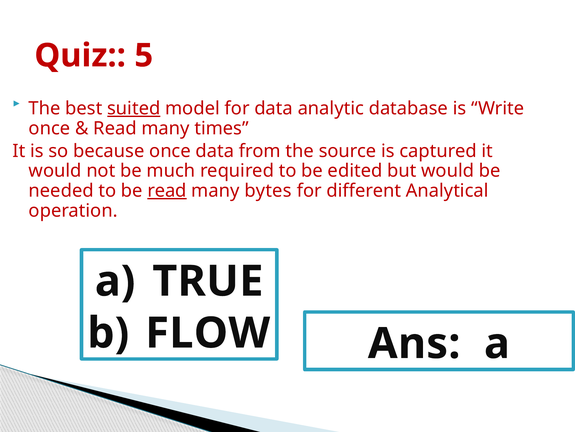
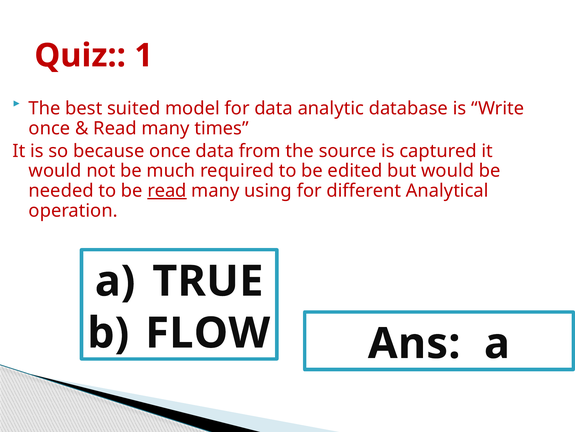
5: 5 -> 1
suited underline: present -> none
bytes: bytes -> using
